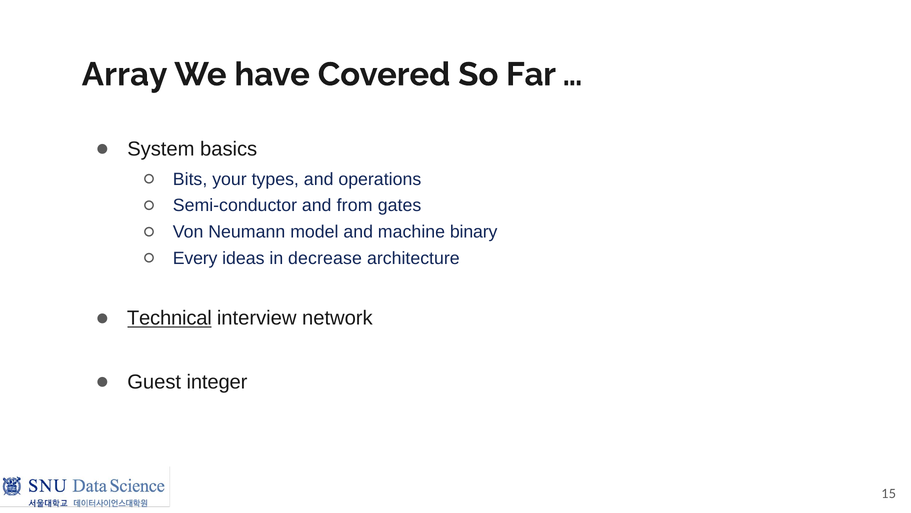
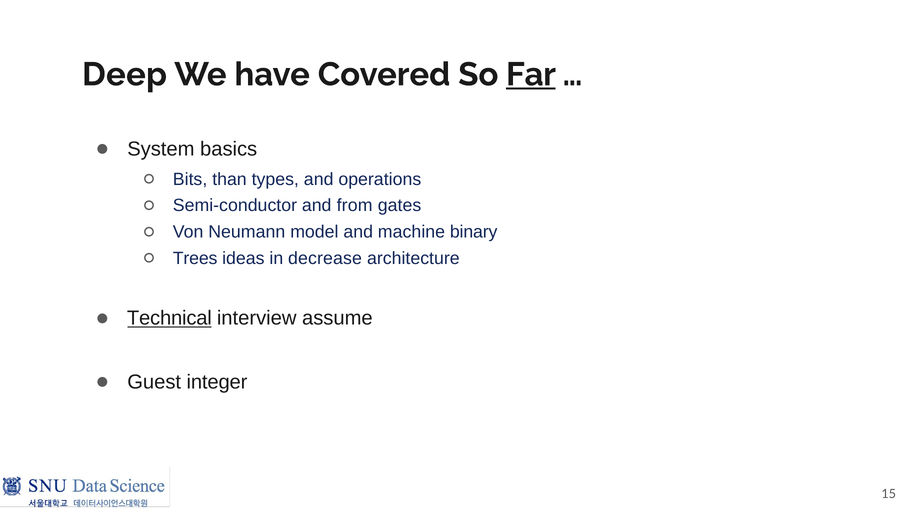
Array: Array -> Deep
Far underline: none -> present
your: your -> than
Every: Every -> Trees
network: network -> assume
